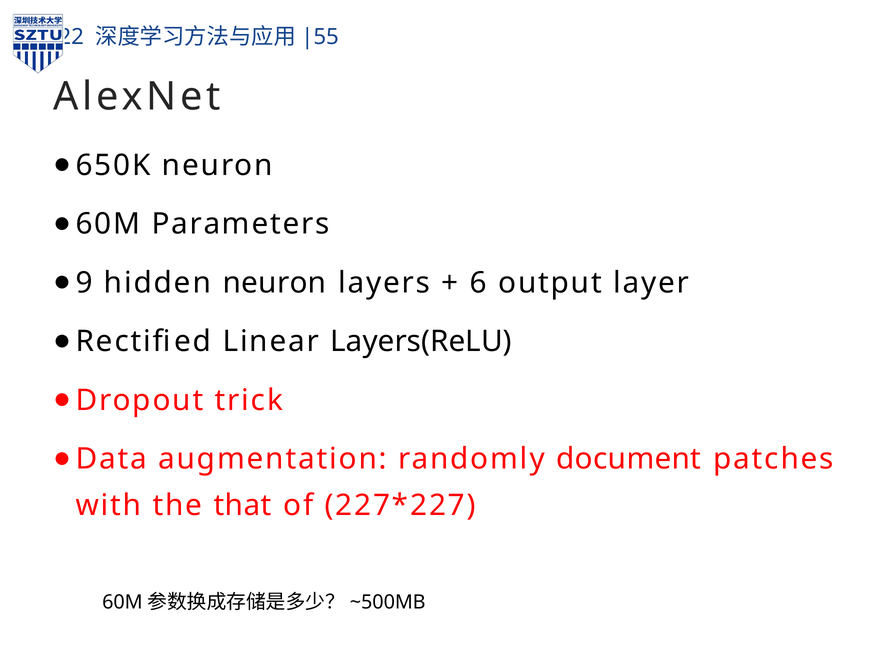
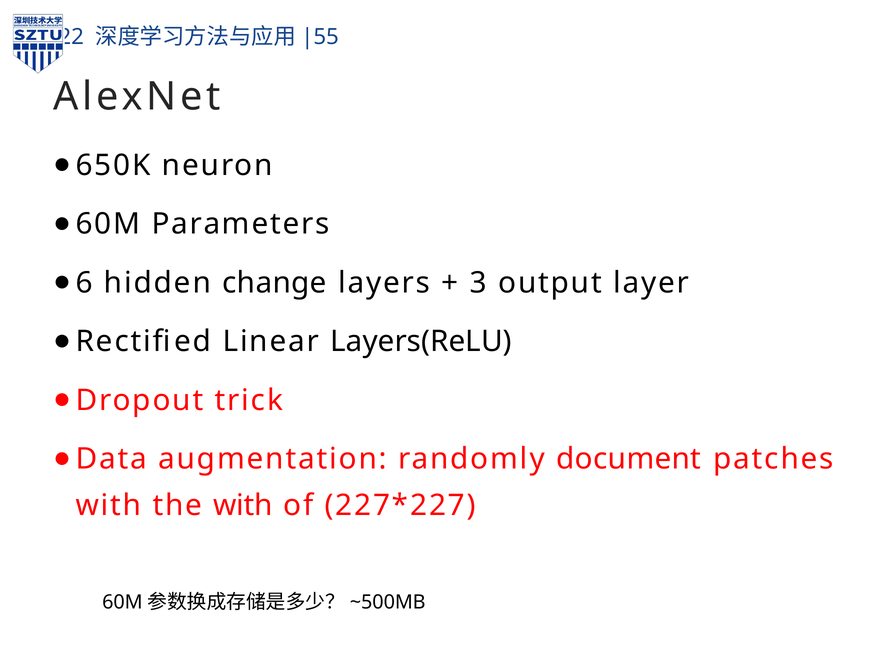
9: 9 -> 6
hidden neuron: neuron -> change
6: 6 -> 3
the that: that -> with
